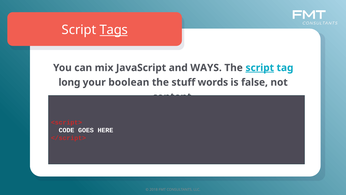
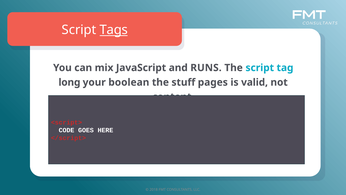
WAYS: WAYS -> RUNS
script at (260, 68) underline: present -> none
words: words -> pages
false: false -> valid
